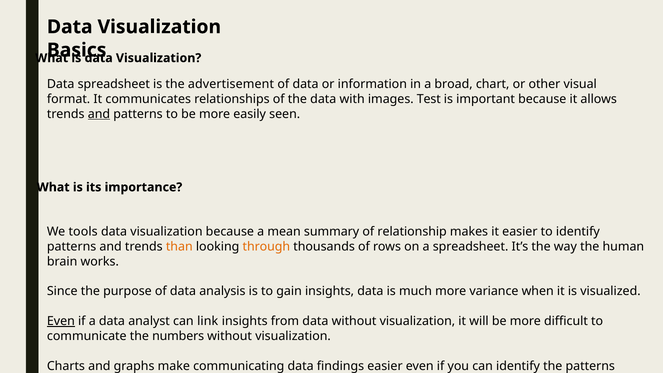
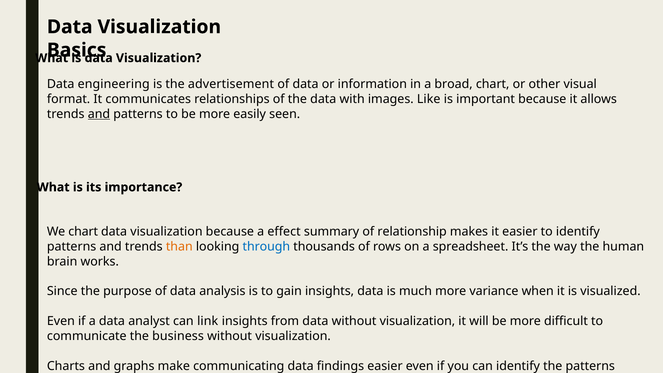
Data spreadsheet: spreadsheet -> engineering
Test: Test -> Like
We tools: tools -> chart
mean: mean -> effect
through colour: orange -> blue
Even at (61, 321) underline: present -> none
numbers: numbers -> business
